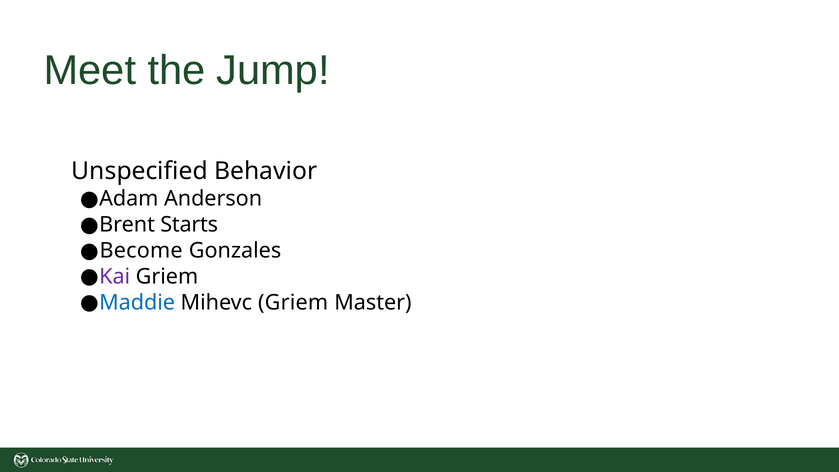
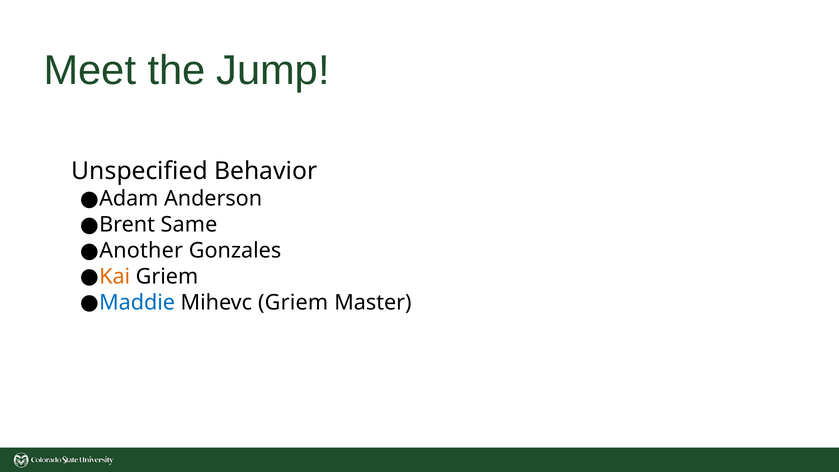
Starts: Starts -> Same
Become: Become -> Another
Kai colour: purple -> orange
